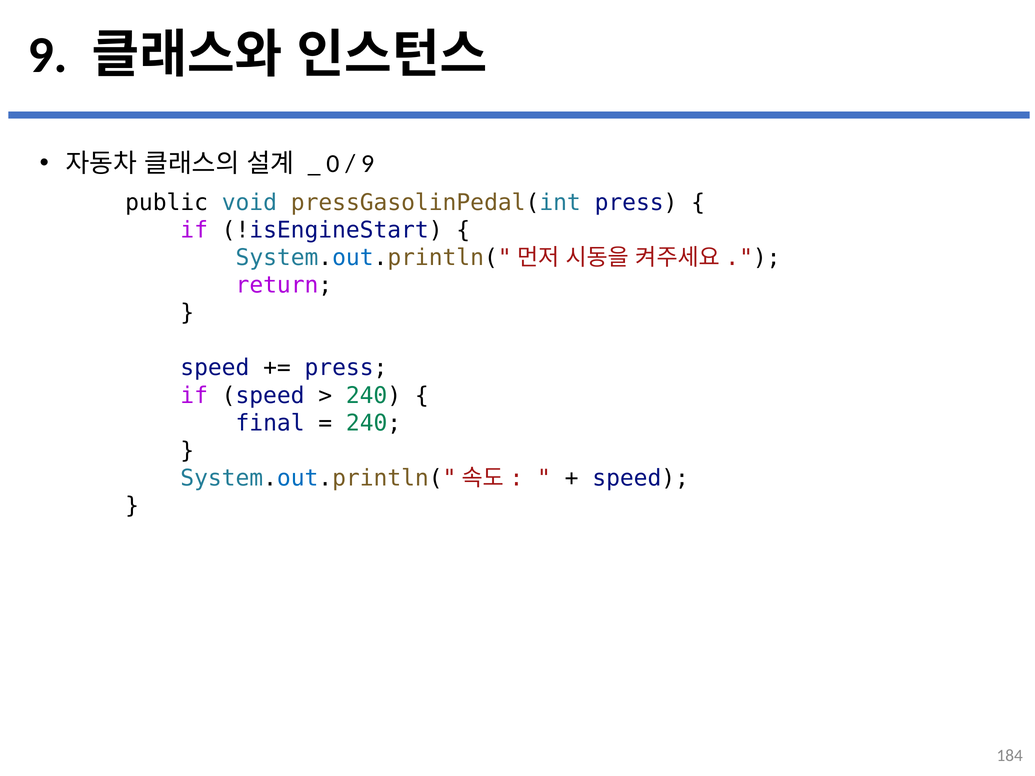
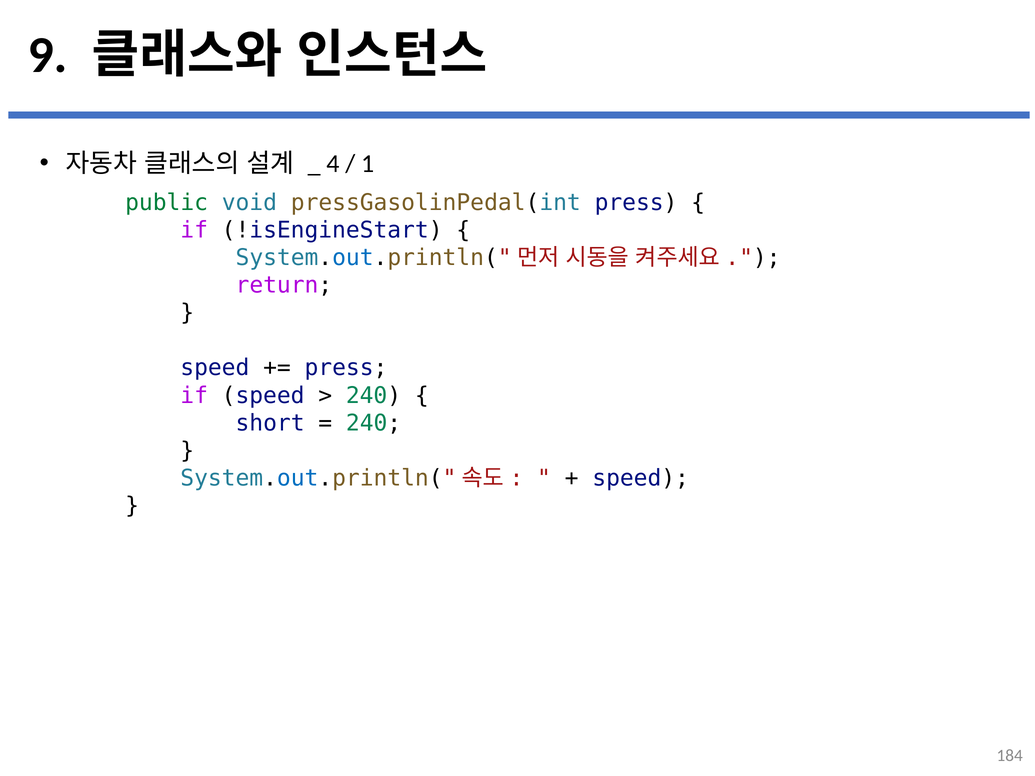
0: 0 -> 4
9 at (368, 164): 9 -> 1
public colour: black -> green
final: final -> short
